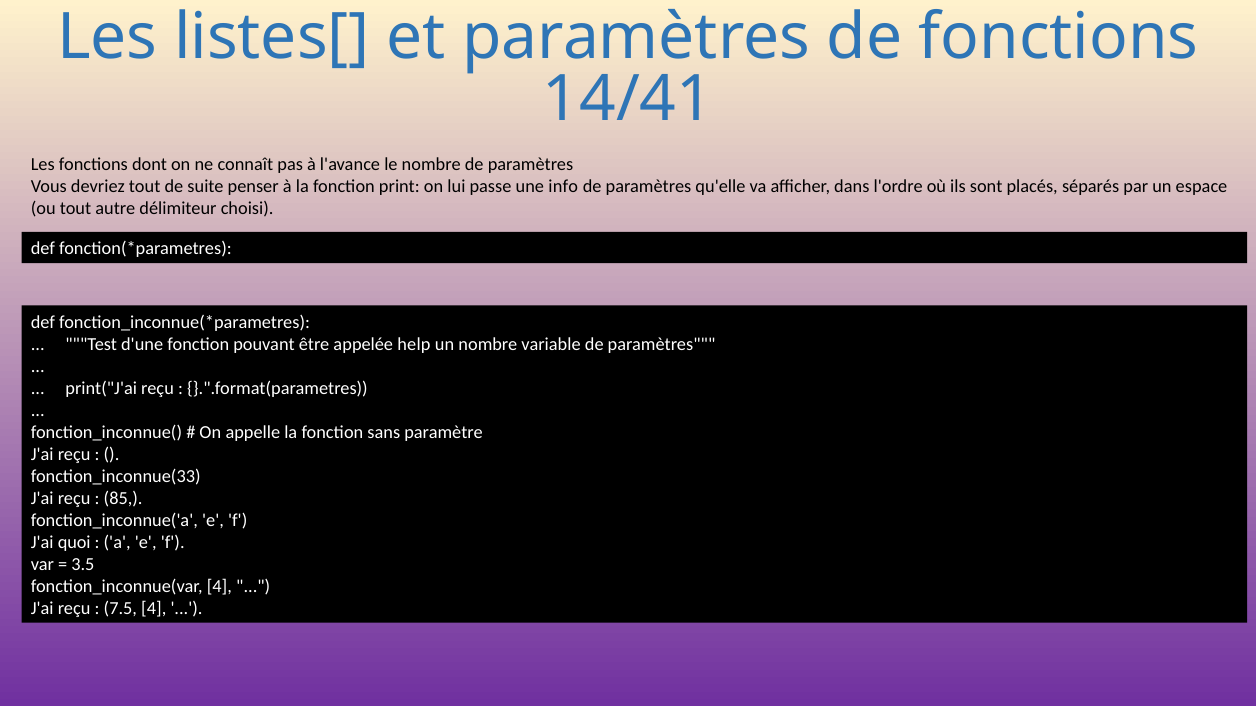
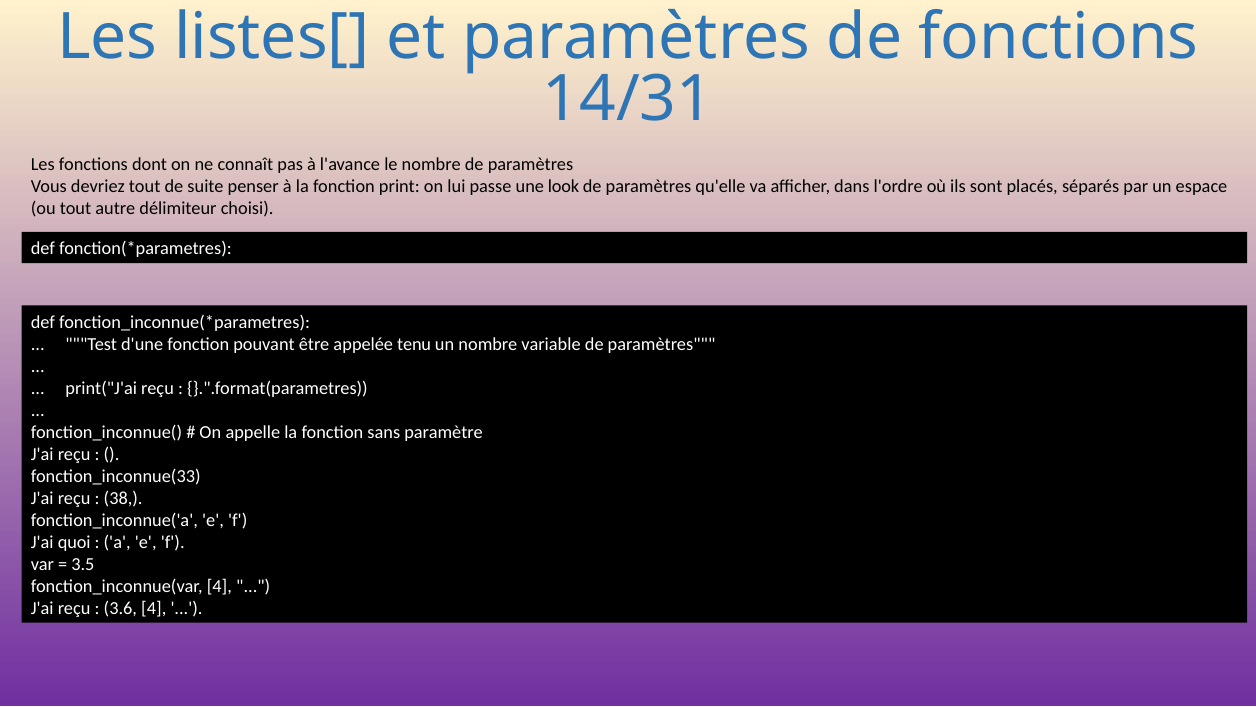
14/41: 14/41 -> 14/31
info: info -> look
help: help -> tenu
85: 85 -> 38
7.5: 7.5 -> 3.6
